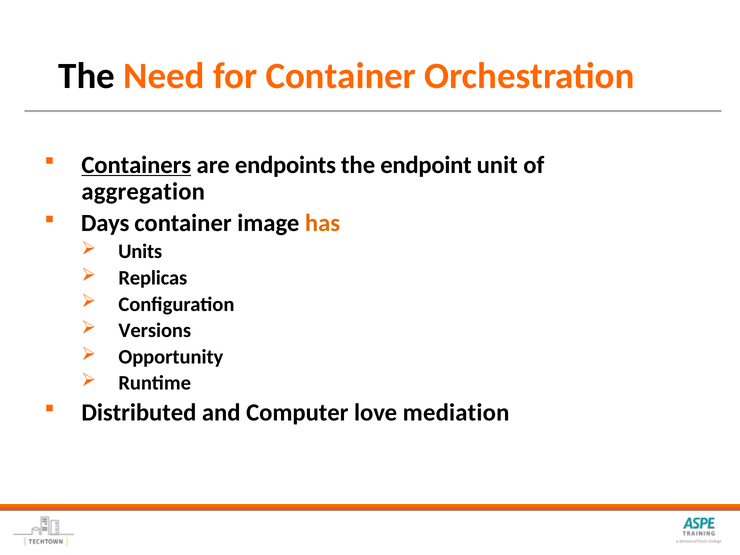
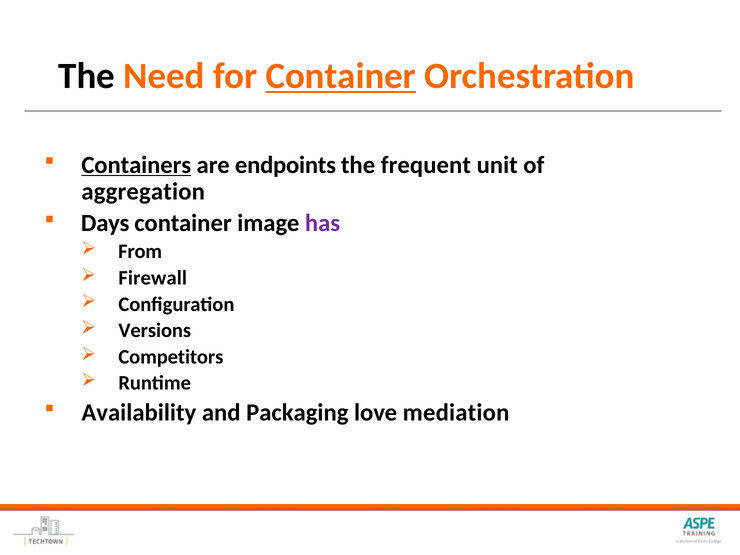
Container at (341, 76) underline: none -> present
endpoint: endpoint -> frequent
has colour: orange -> purple
Units: Units -> From
Replicas: Replicas -> Firewall
Opportunity: Opportunity -> Competitors
Distributed: Distributed -> Availability
Computer: Computer -> Packaging
